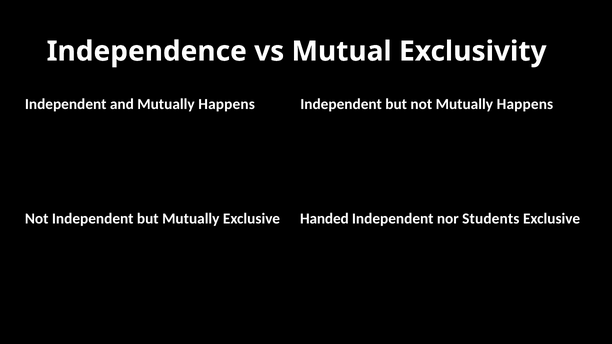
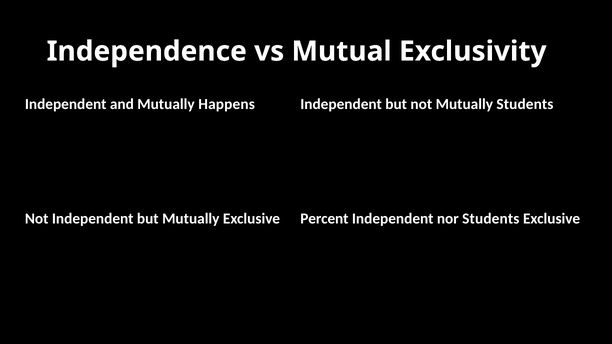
not Mutually Happens: Happens -> Students
Handed: Handed -> Percent
